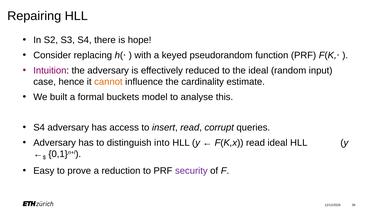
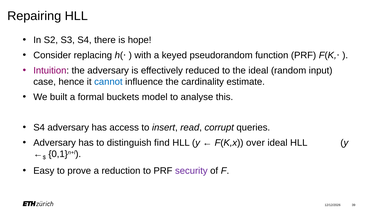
cannot colour: orange -> blue
into: into -> find
F(K,x read: read -> over
